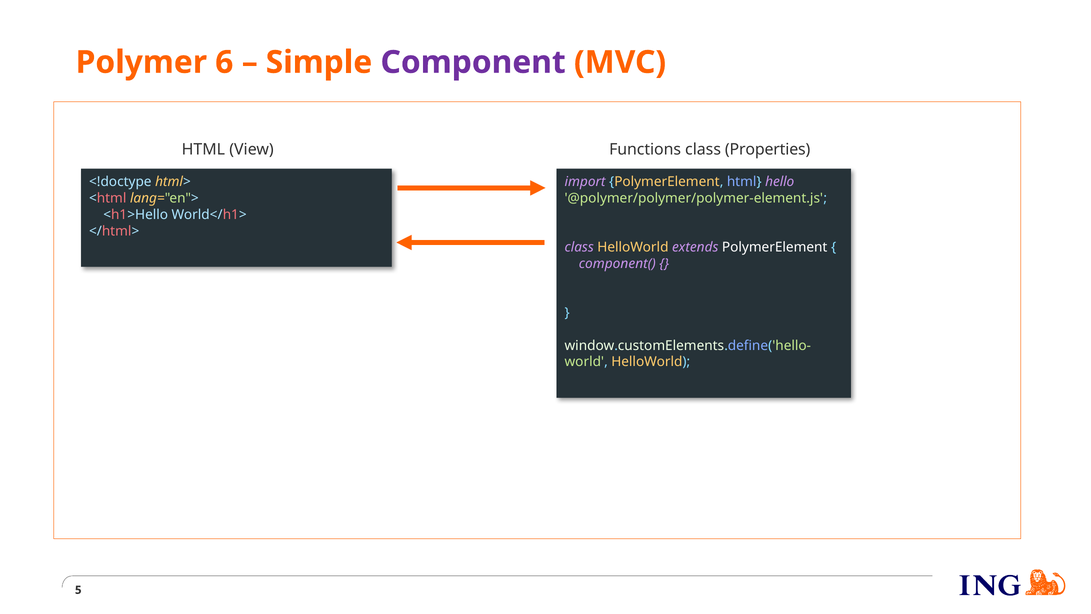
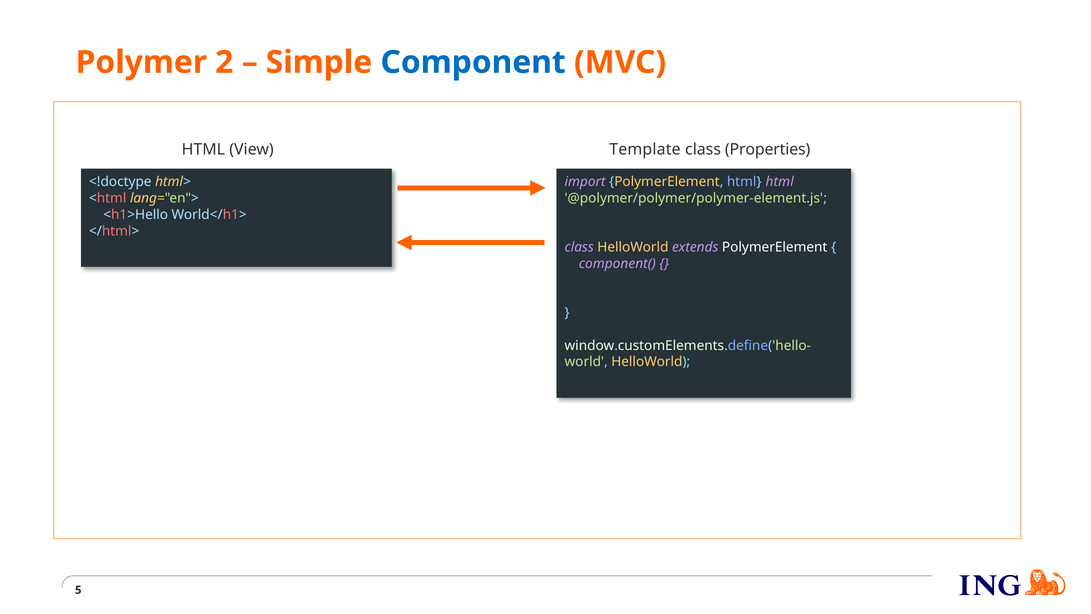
6: 6 -> 2
Component colour: purple -> blue
Functions: Functions -> Template
html hello: hello -> html
